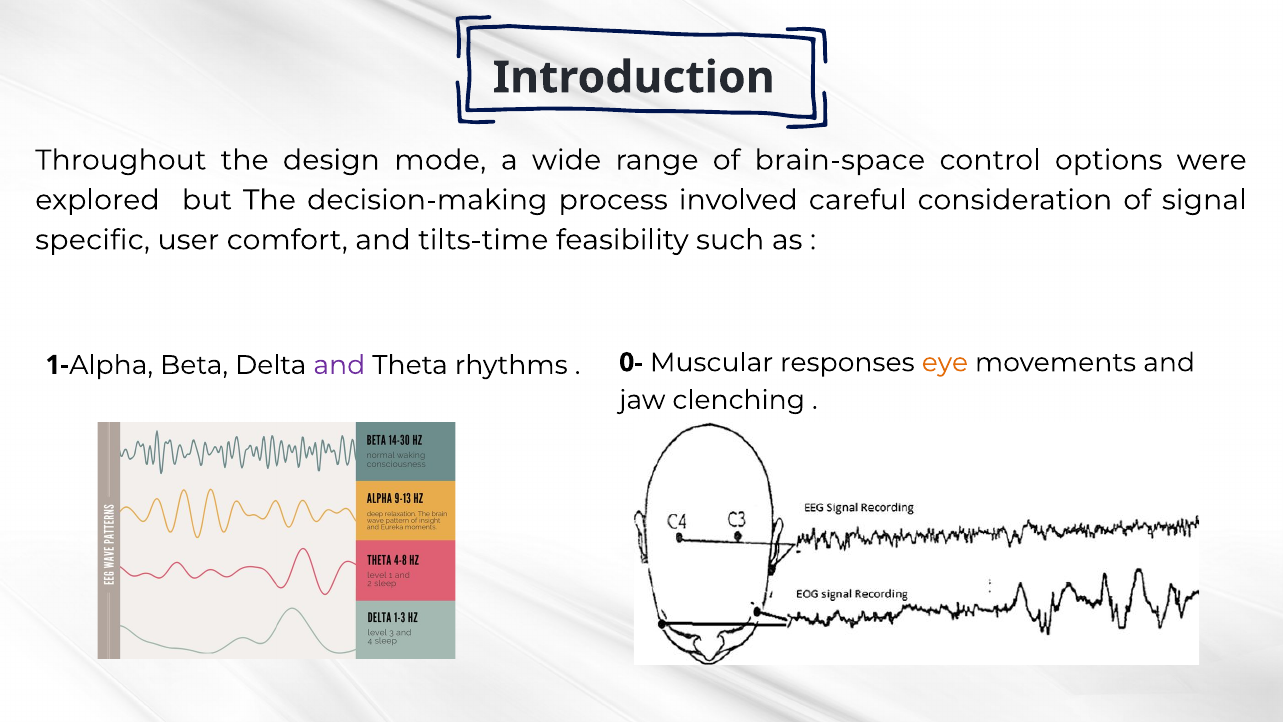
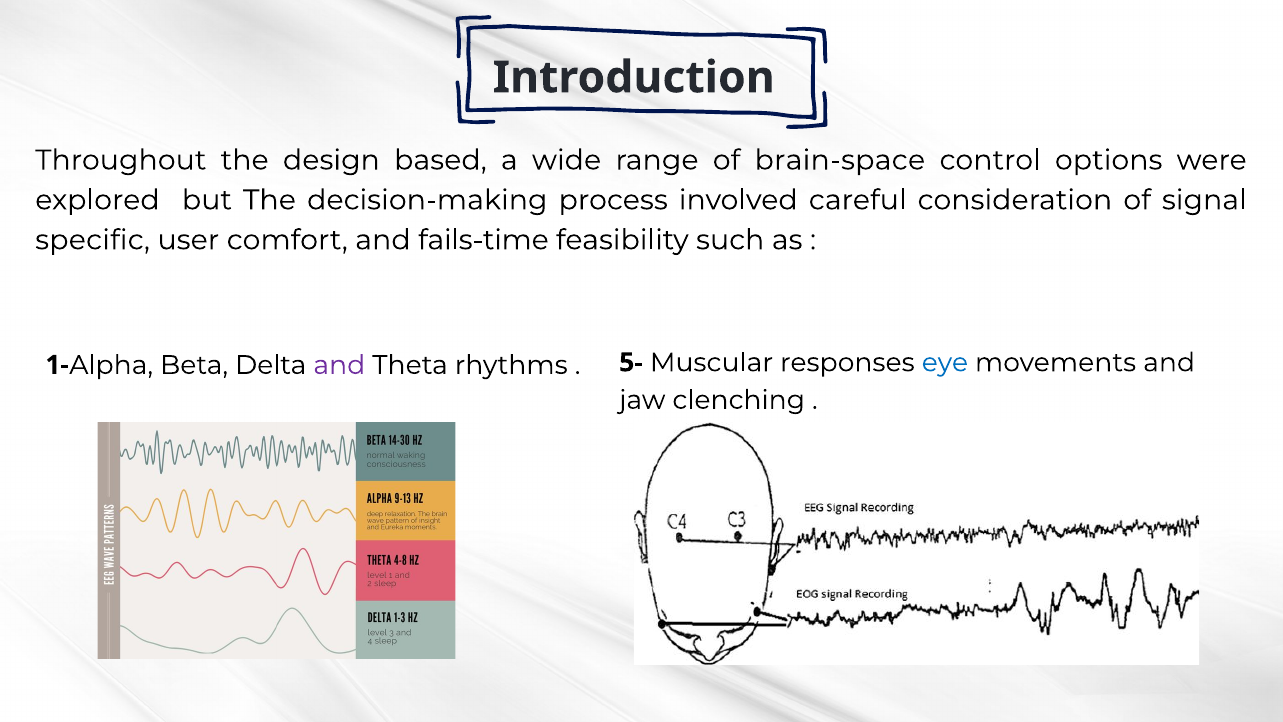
mode: mode -> based
tilts-time: tilts-time -> fails-time
0-: 0- -> 5-
eye colour: orange -> blue
